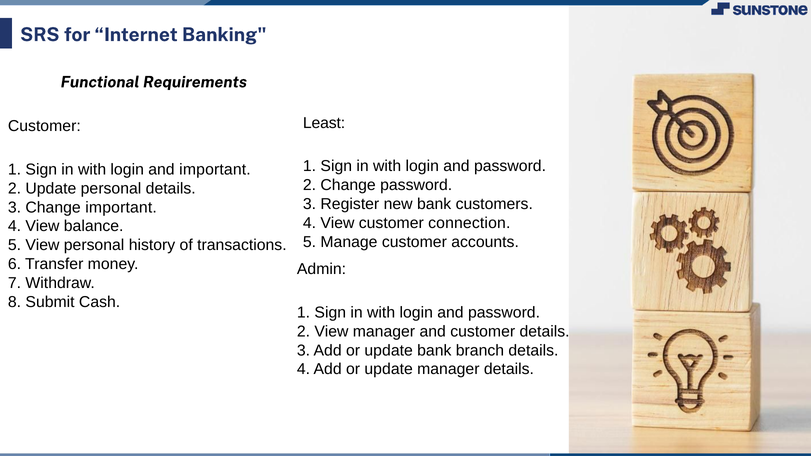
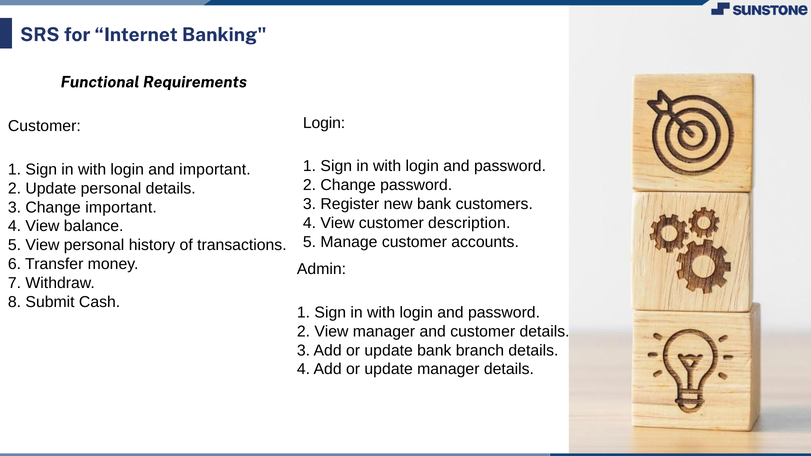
Least at (324, 123): Least -> Login
connection: connection -> description
